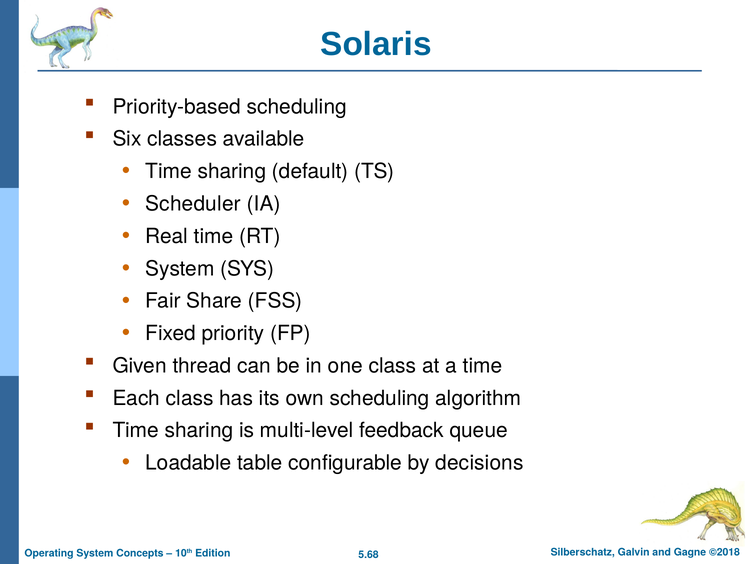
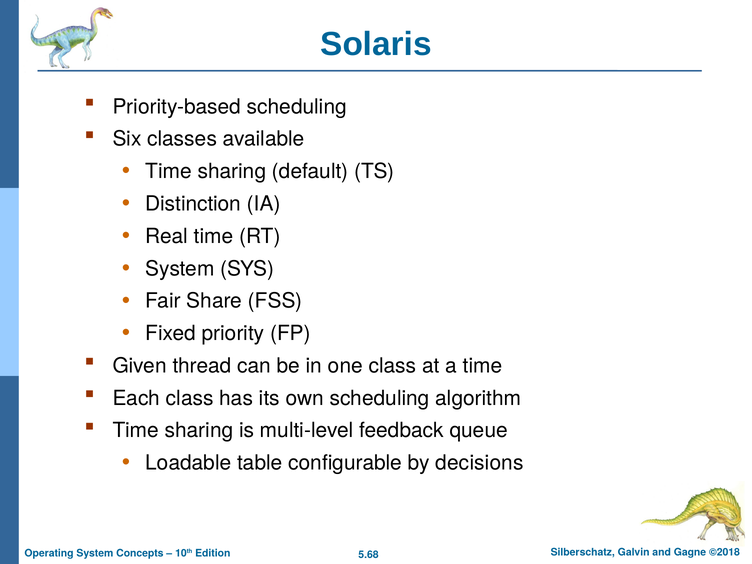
Scheduler: Scheduler -> Distinction
